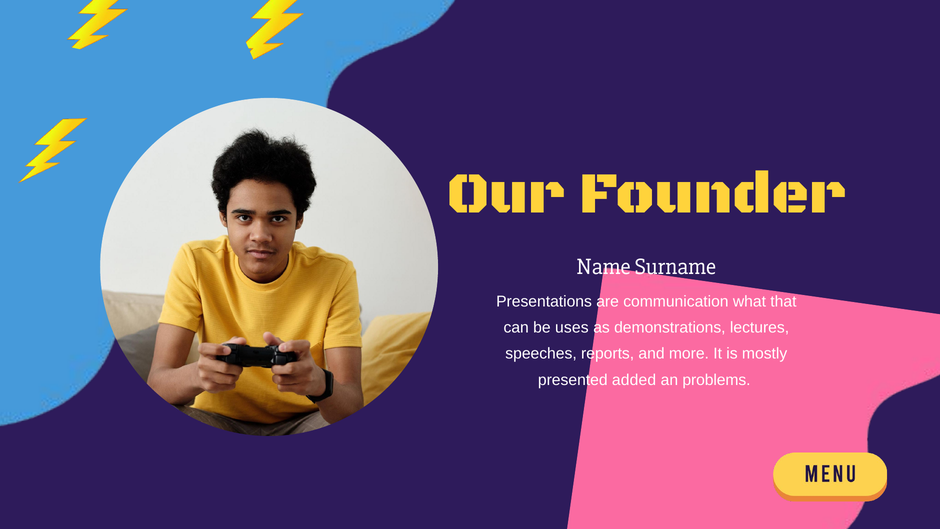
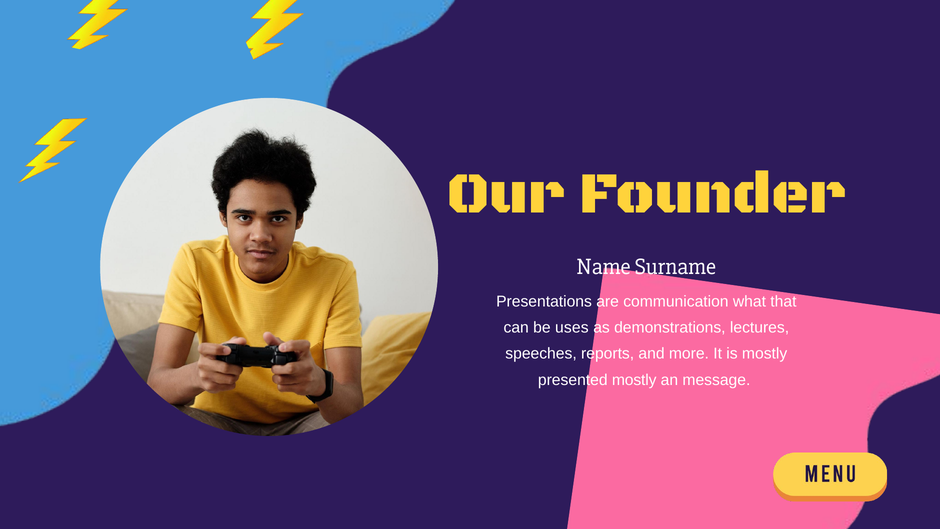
presented added: added -> mostly
problems: problems -> message
